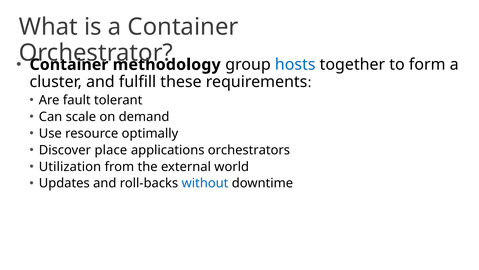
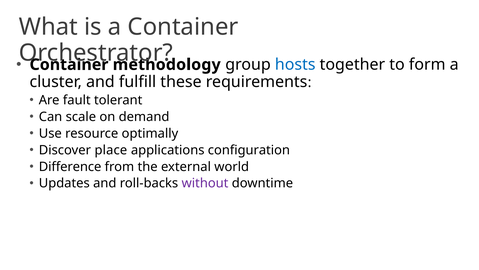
orchestrators: orchestrators -> configuration
Utilization: Utilization -> Difference
without colour: blue -> purple
